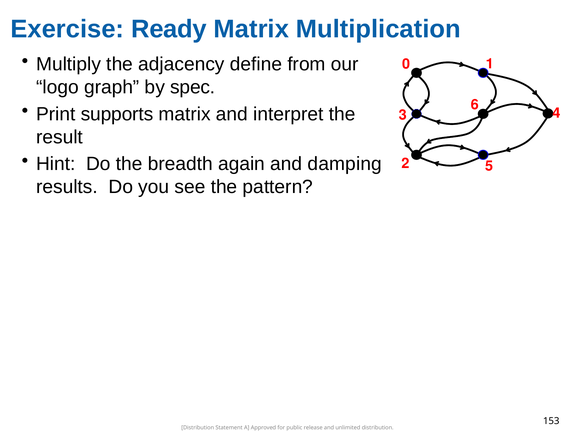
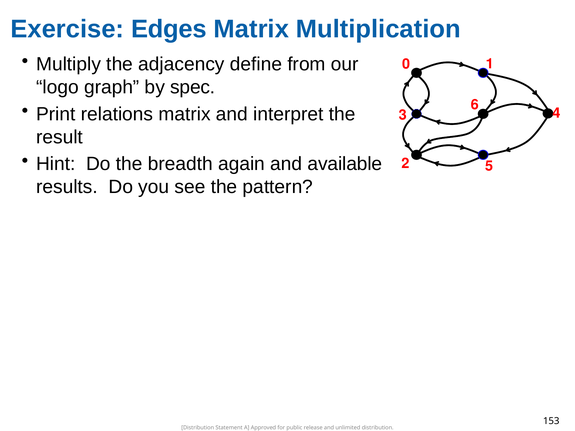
Ready: Ready -> Edges
supports: supports -> relations
damping: damping -> available
